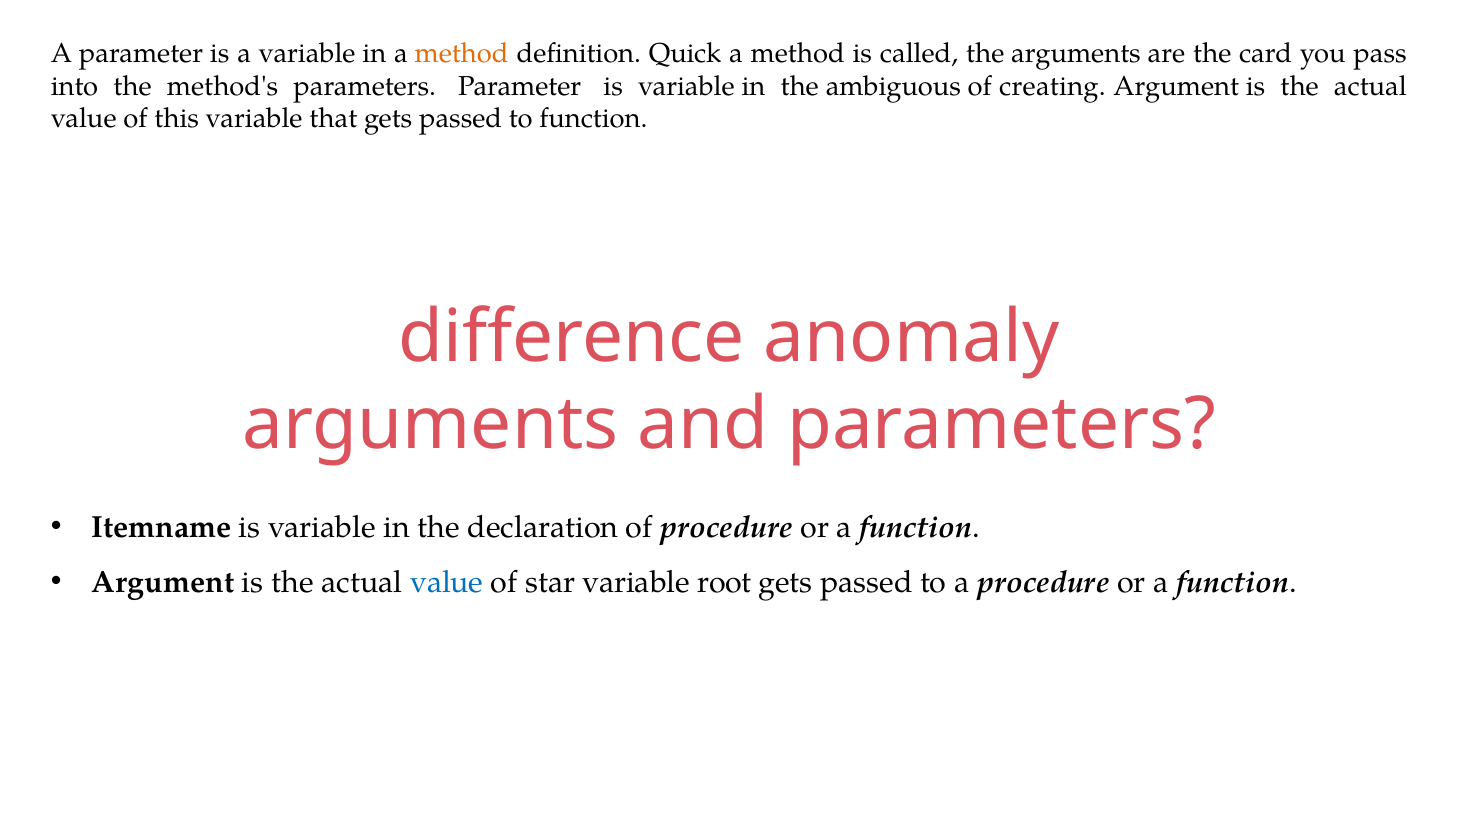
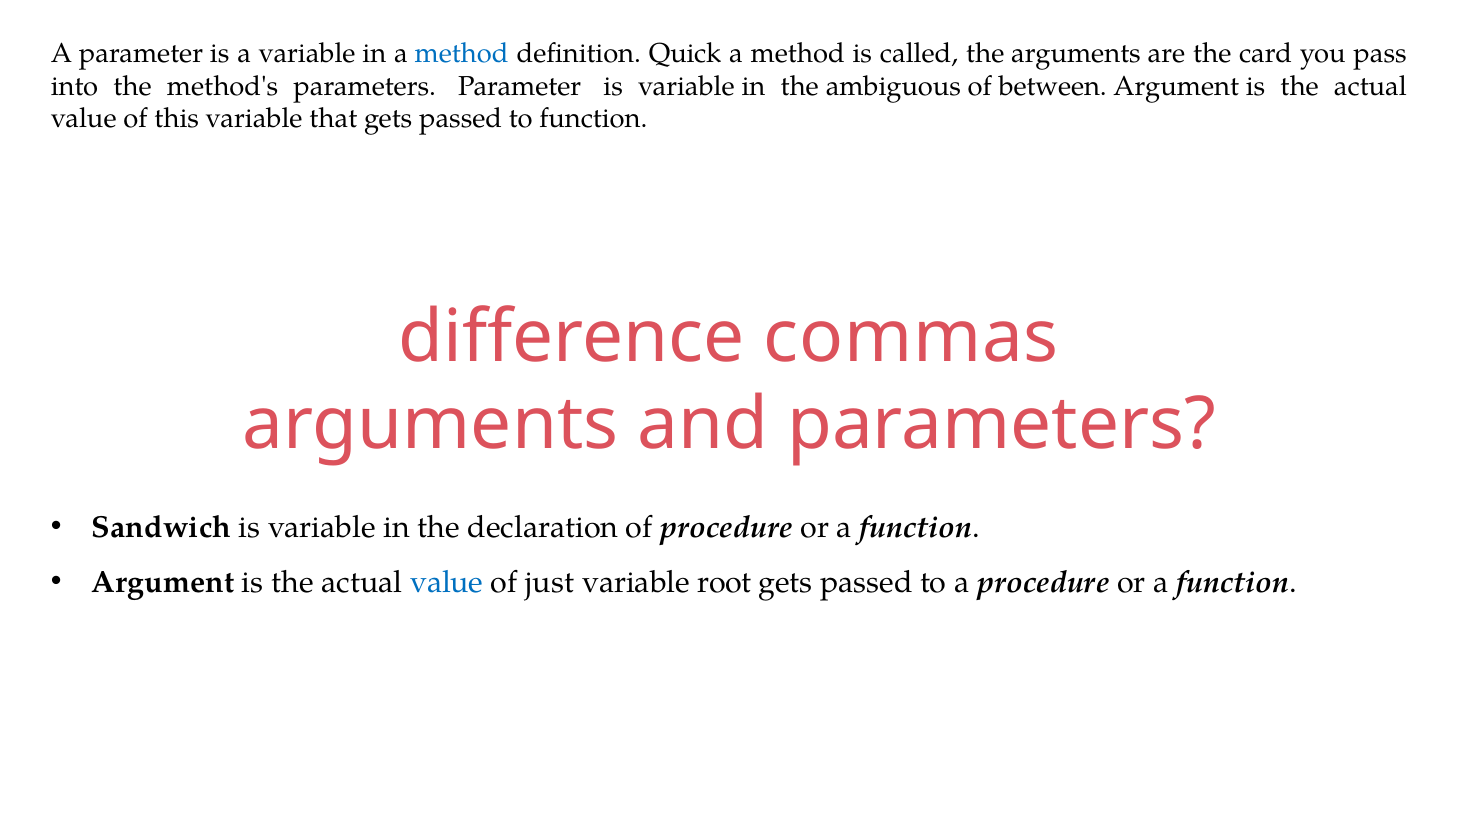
method at (462, 53) colour: orange -> blue
creating: creating -> between
anomaly: anomaly -> commas
Itemname: Itemname -> Sandwich
star: star -> just
